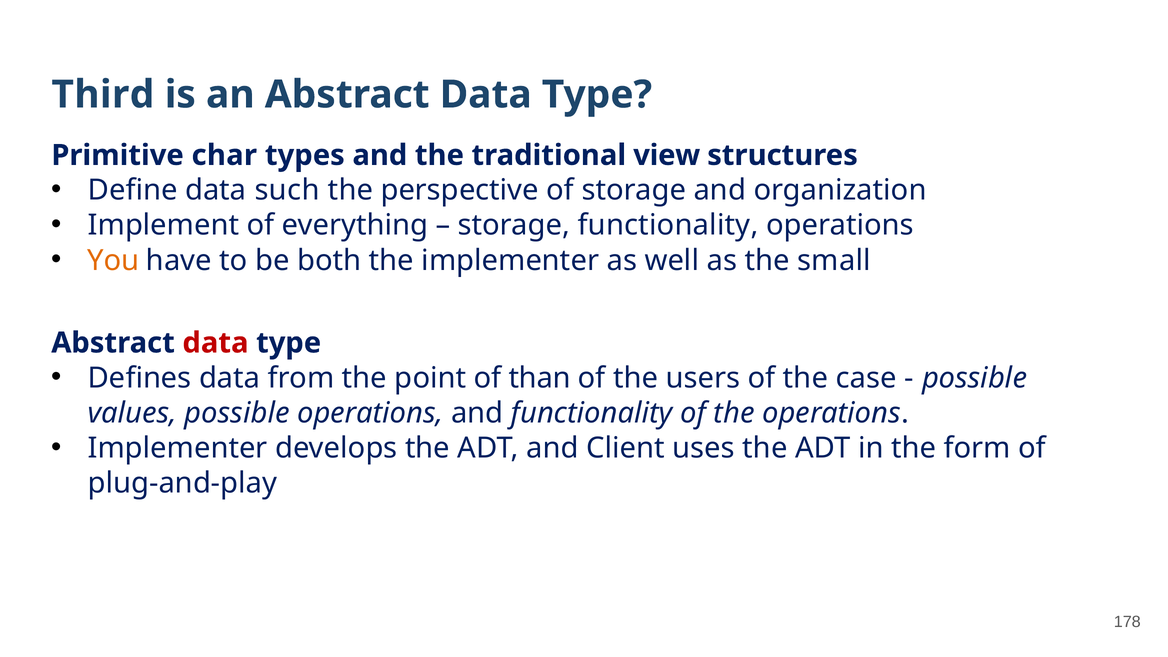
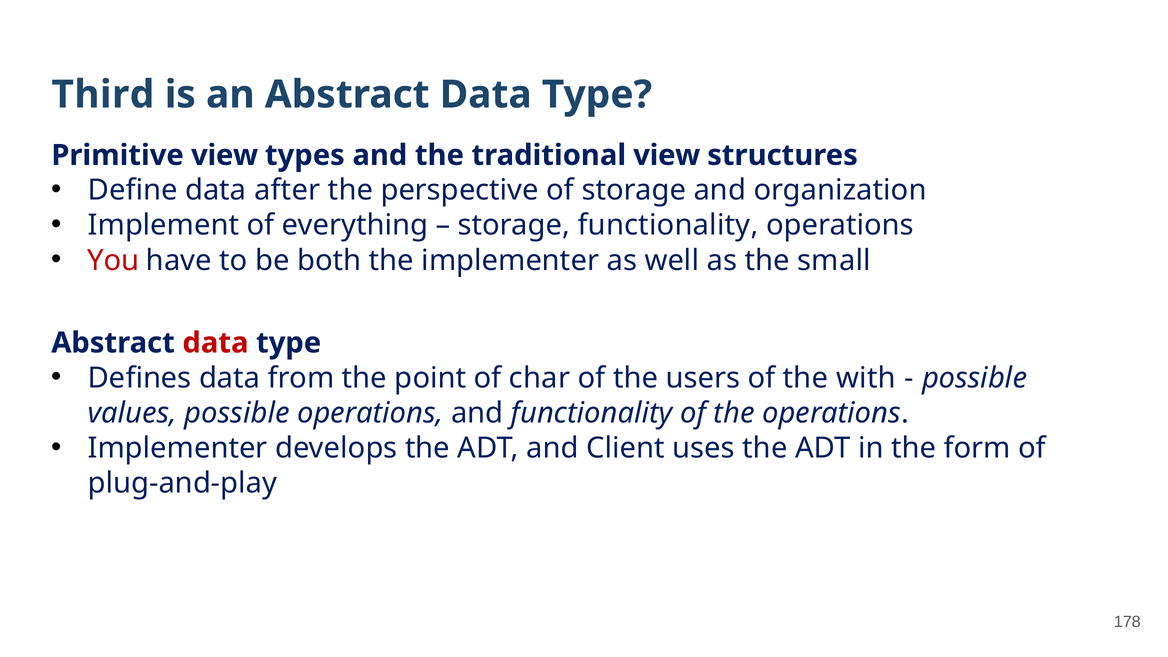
Primitive char: char -> view
such: such -> after
You colour: orange -> red
than: than -> char
case: case -> with
